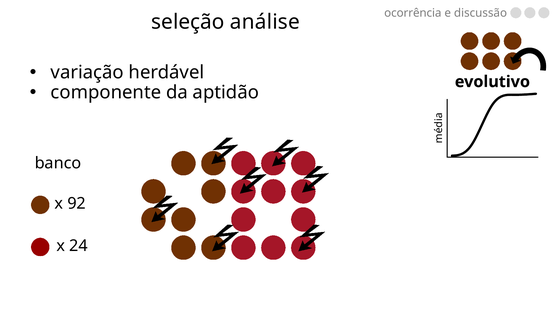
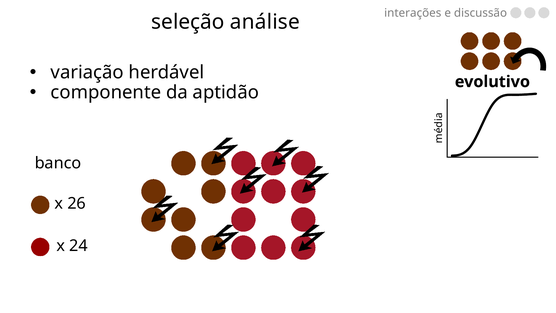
ocorrência: ocorrência -> interações
92: 92 -> 26
